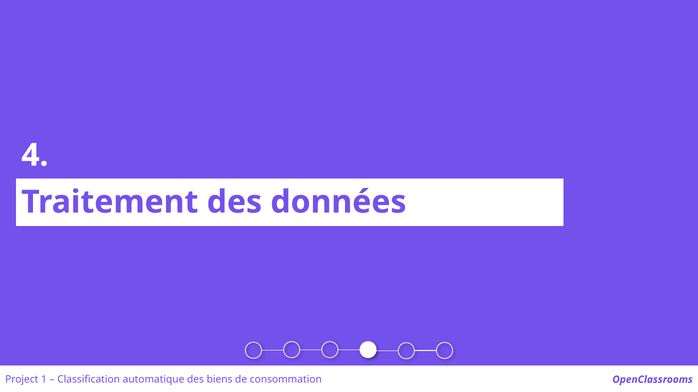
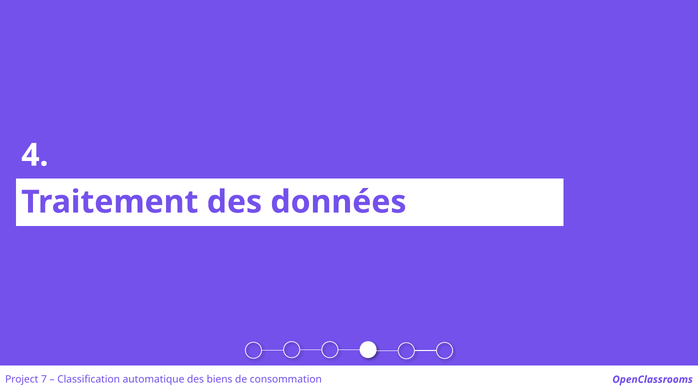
1: 1 -> 7
